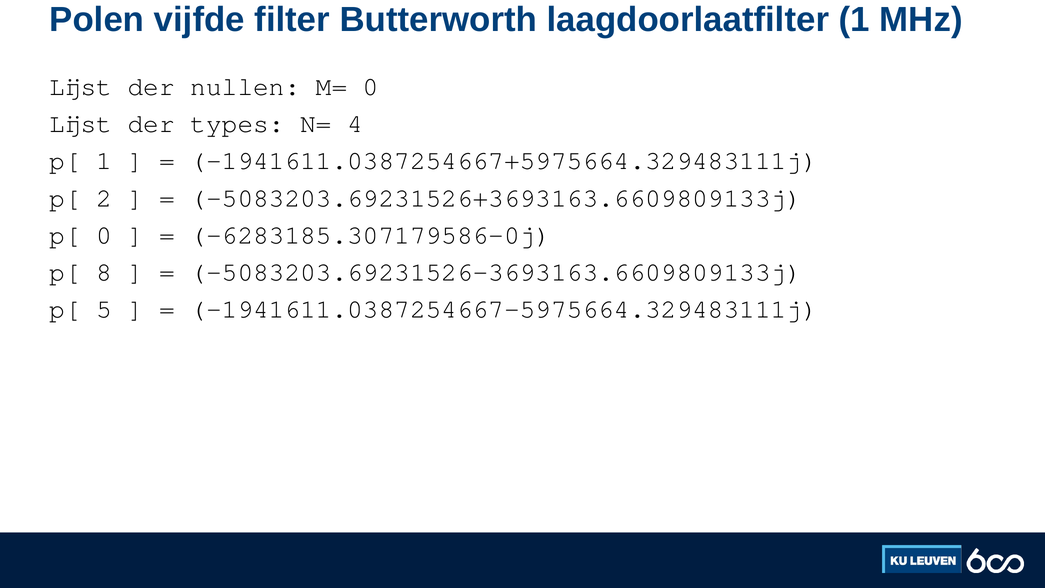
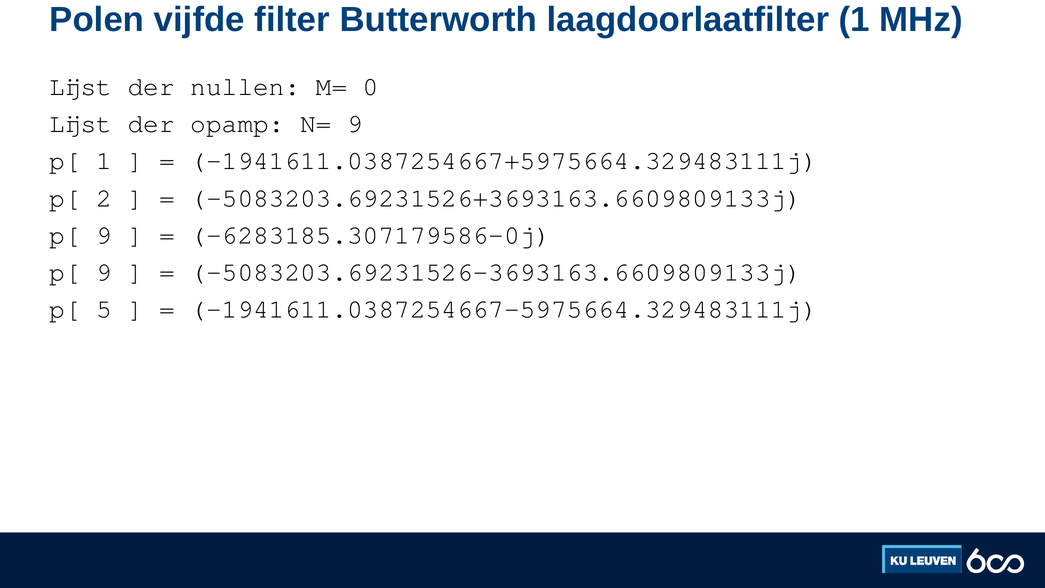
types: types -> opamp
N= 4: 4 -> 9
0 at (104, 235): 0 -> 9
8 at (104, 272): 8 -> 9
